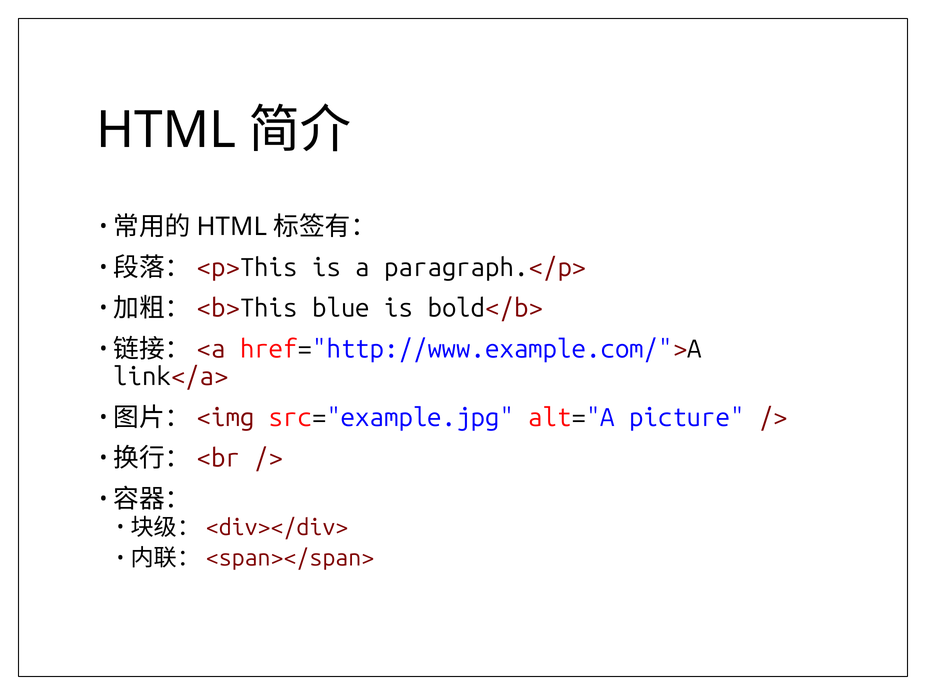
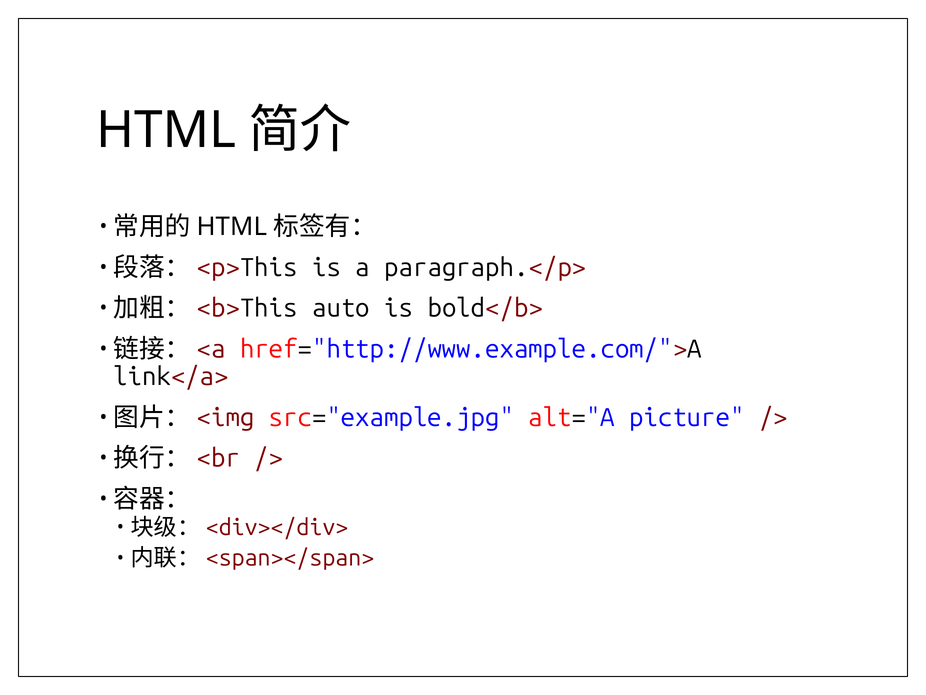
blue: blue -> auto
